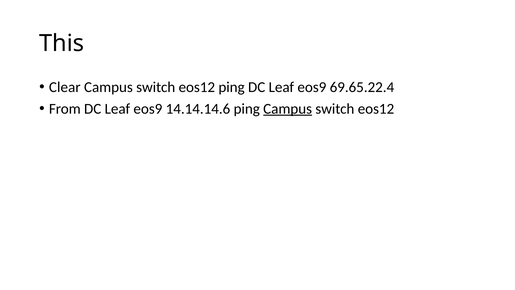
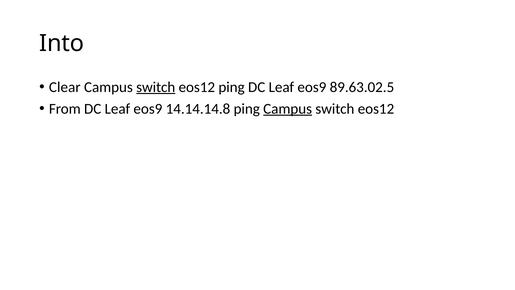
This: This -> Into
switch at (156, 87) underline: none -> present
69.65.22.4: 69.65.22.4 -> 89.63.02.5
14.14.14.6: 14.14.14.6 -> 14.14.14.8
